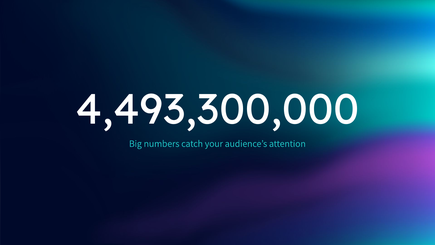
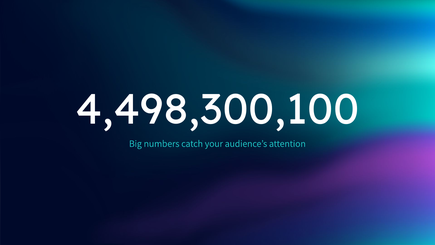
4,493,300,000: 4,493,300,000 -> 4,498,300,100
